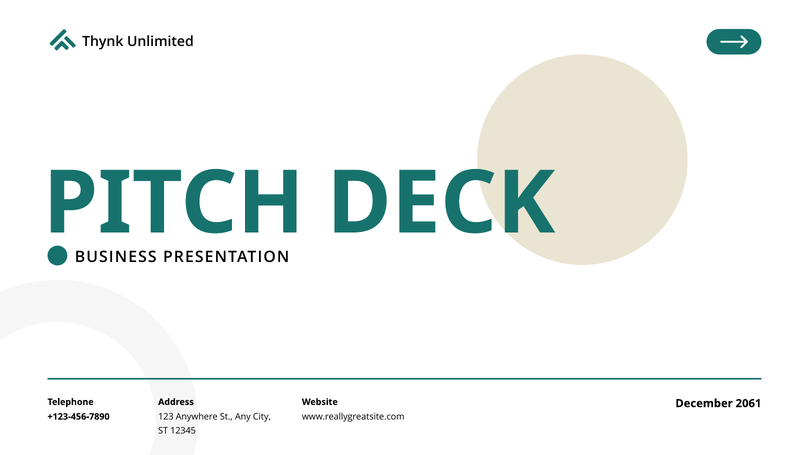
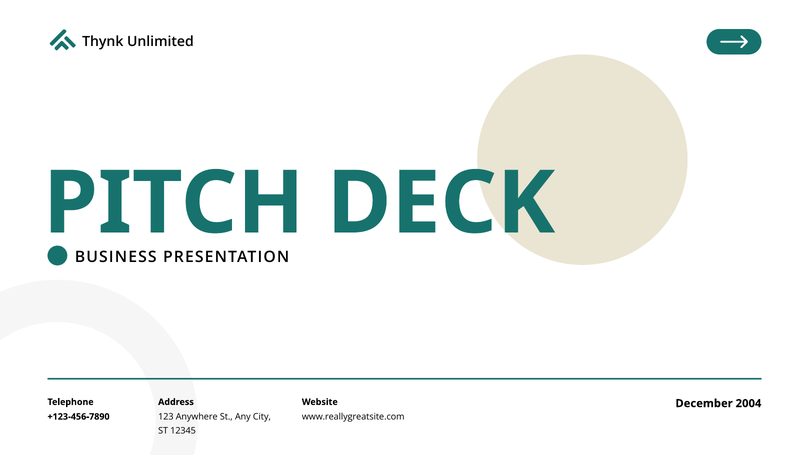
2061: 2061 -> 2004
